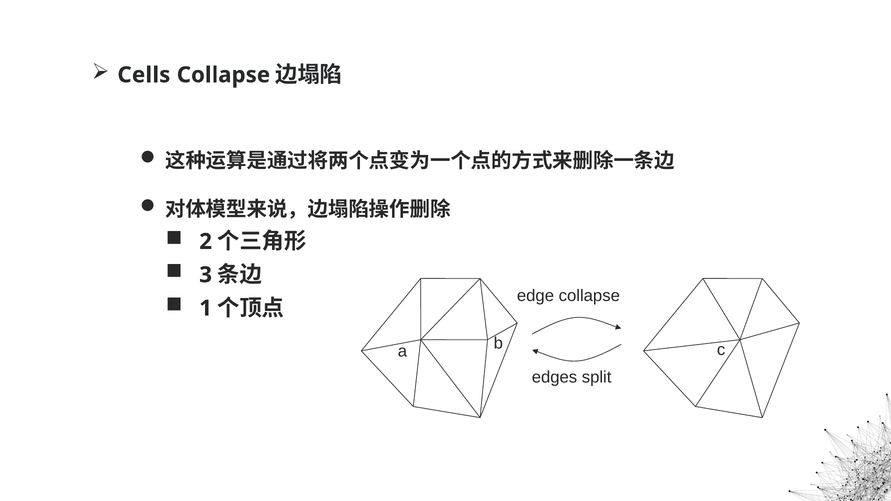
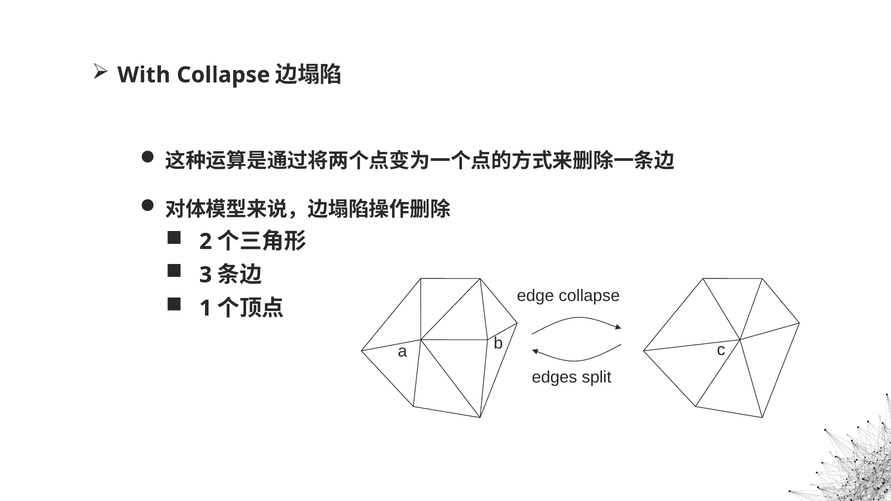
Cells: Cells -> With
